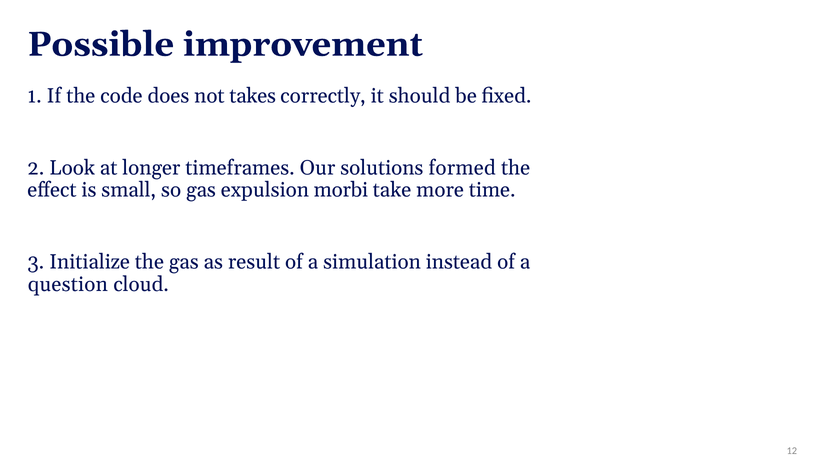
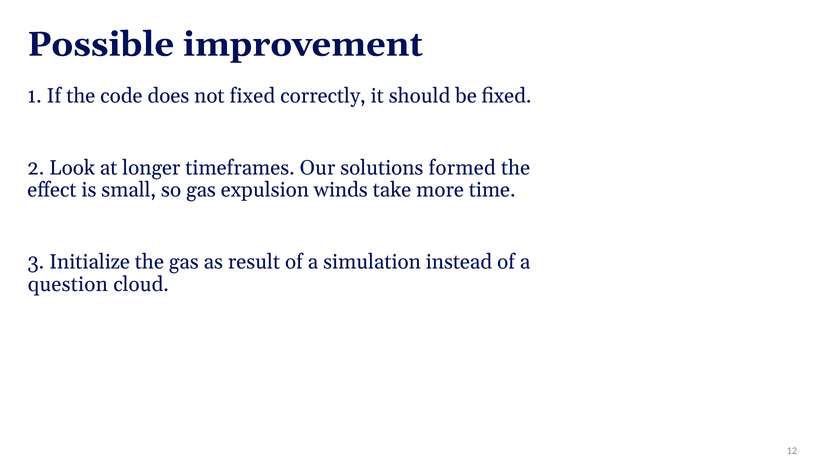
not takes: takes -> fixed
morbi: morbi -> winds
